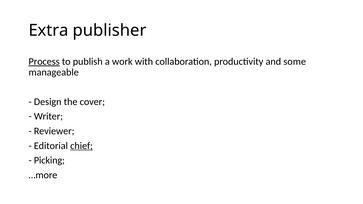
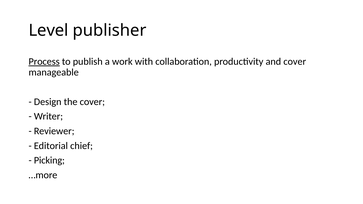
Extra: Extra -> Level
and some: some -> cover
chief underline: present -> none
